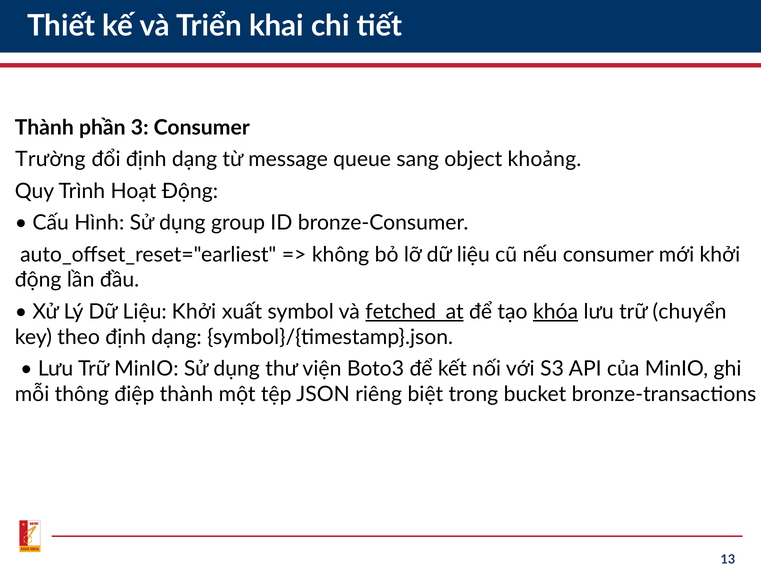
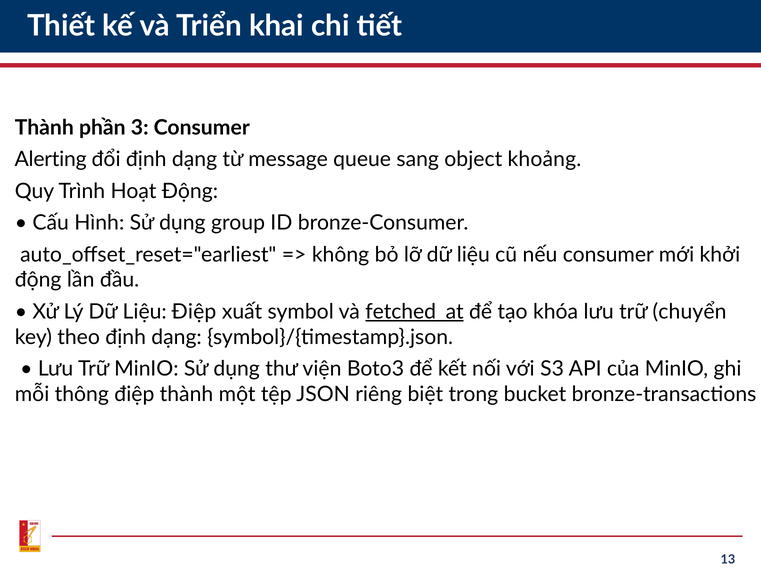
Trường: Trường -> Alerting
Liệu Khởi: Khởi -> Điệp
khóa underline: present -> none
